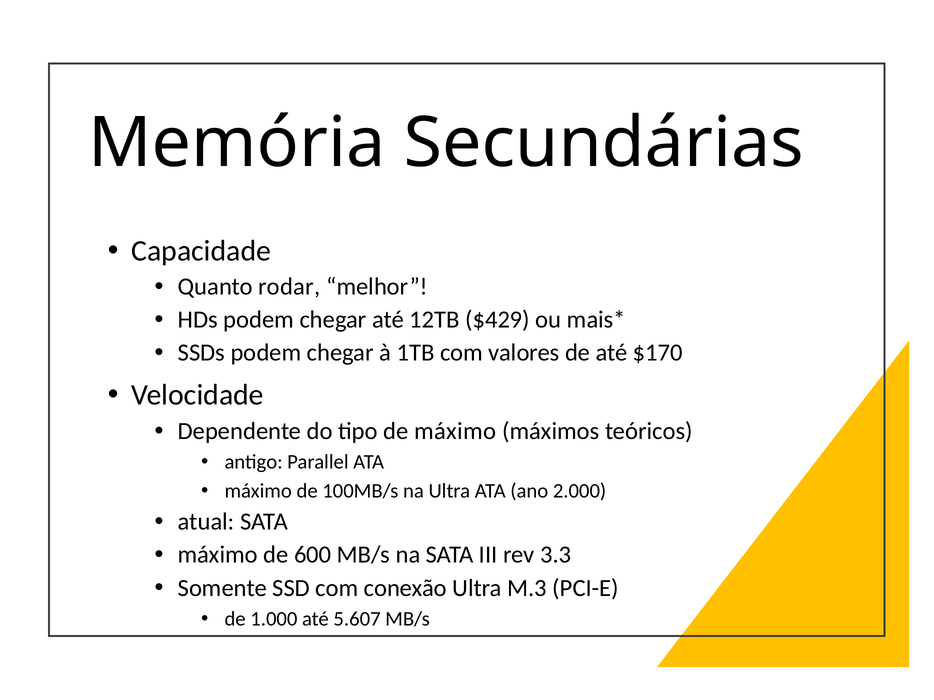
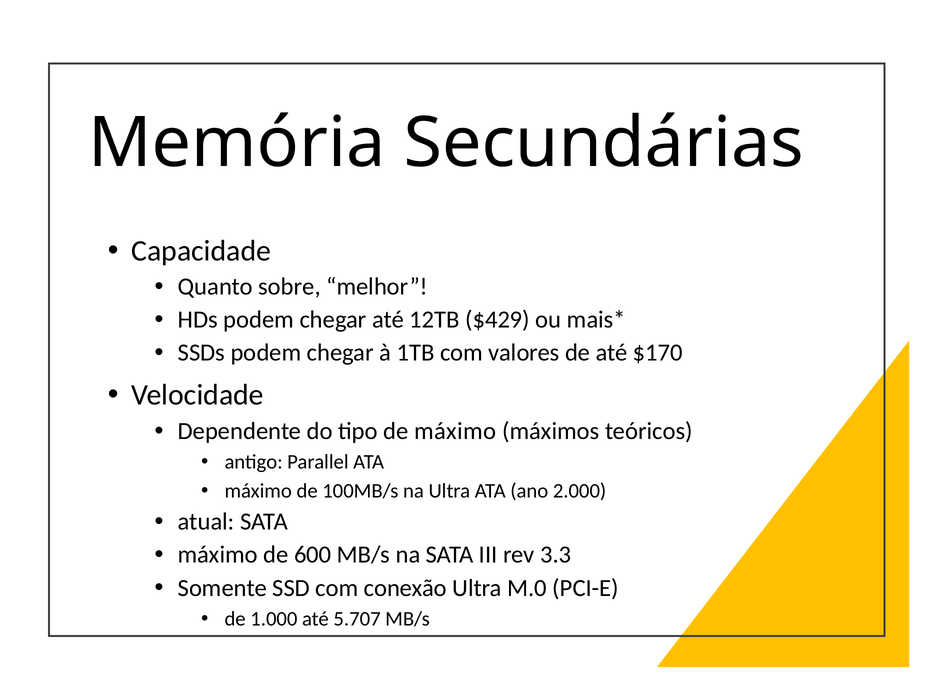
rodar: rodar -> sobre
M.3: M.3 -> M.0
5.607: 5.607 -> 5.707
